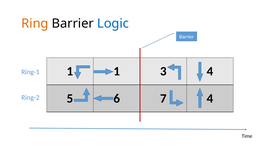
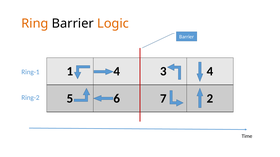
Logic colour: blue -> orange
1 1: 1 -> 4
7 4: 4 -> 2
